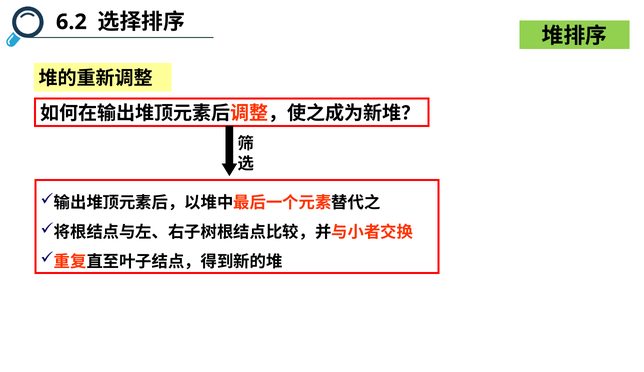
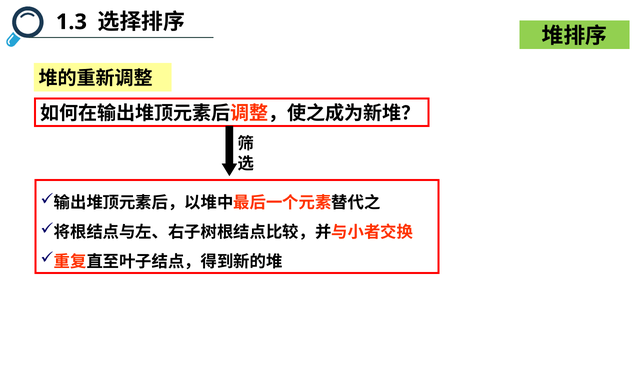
6.2: 6.2 -> 1.3
